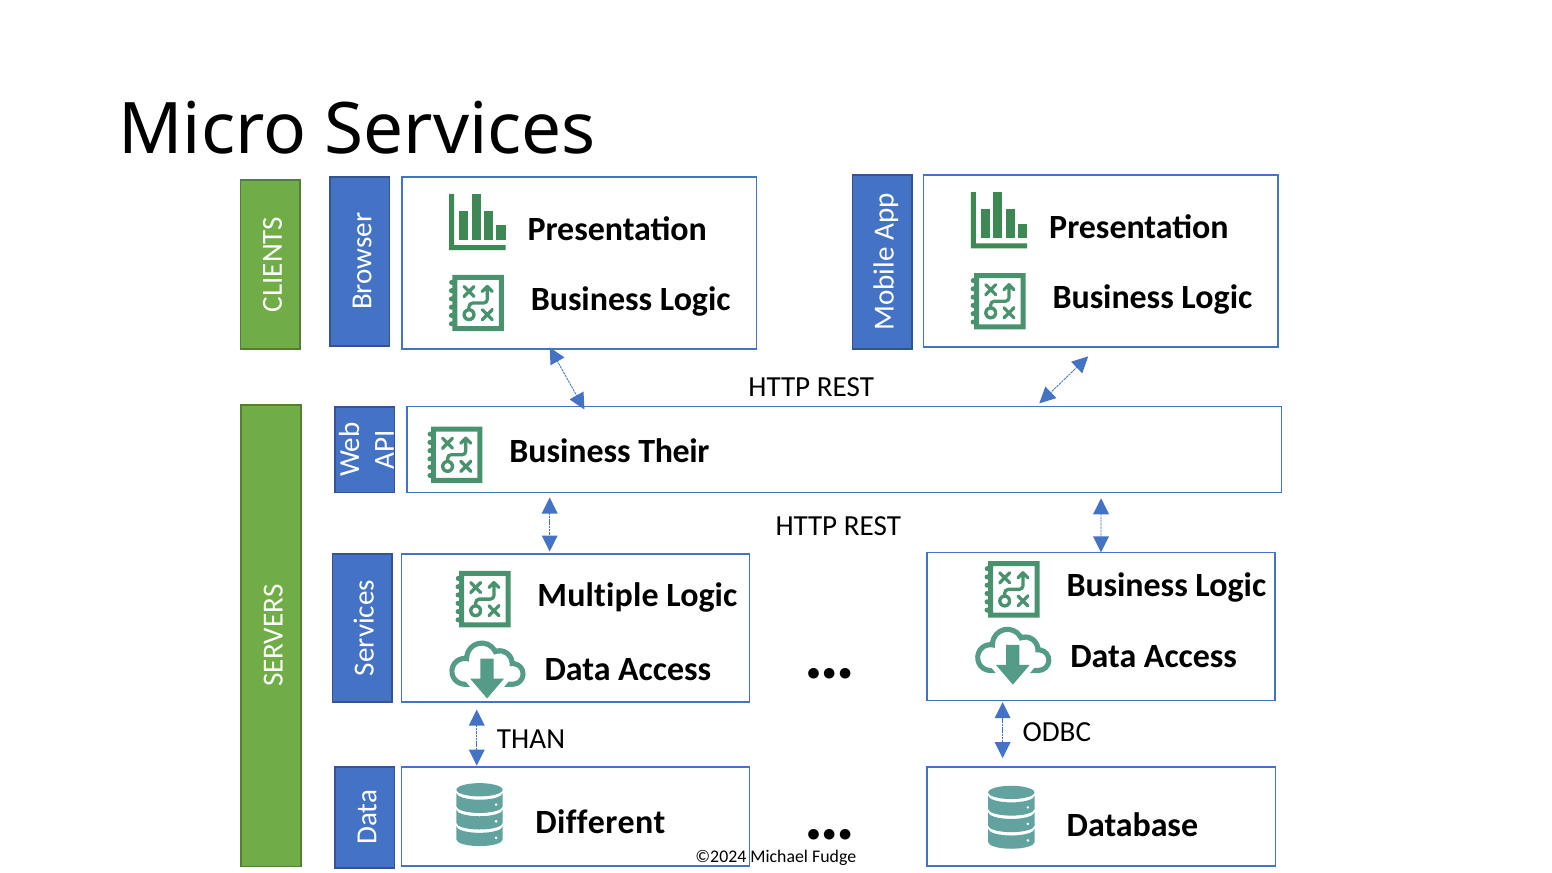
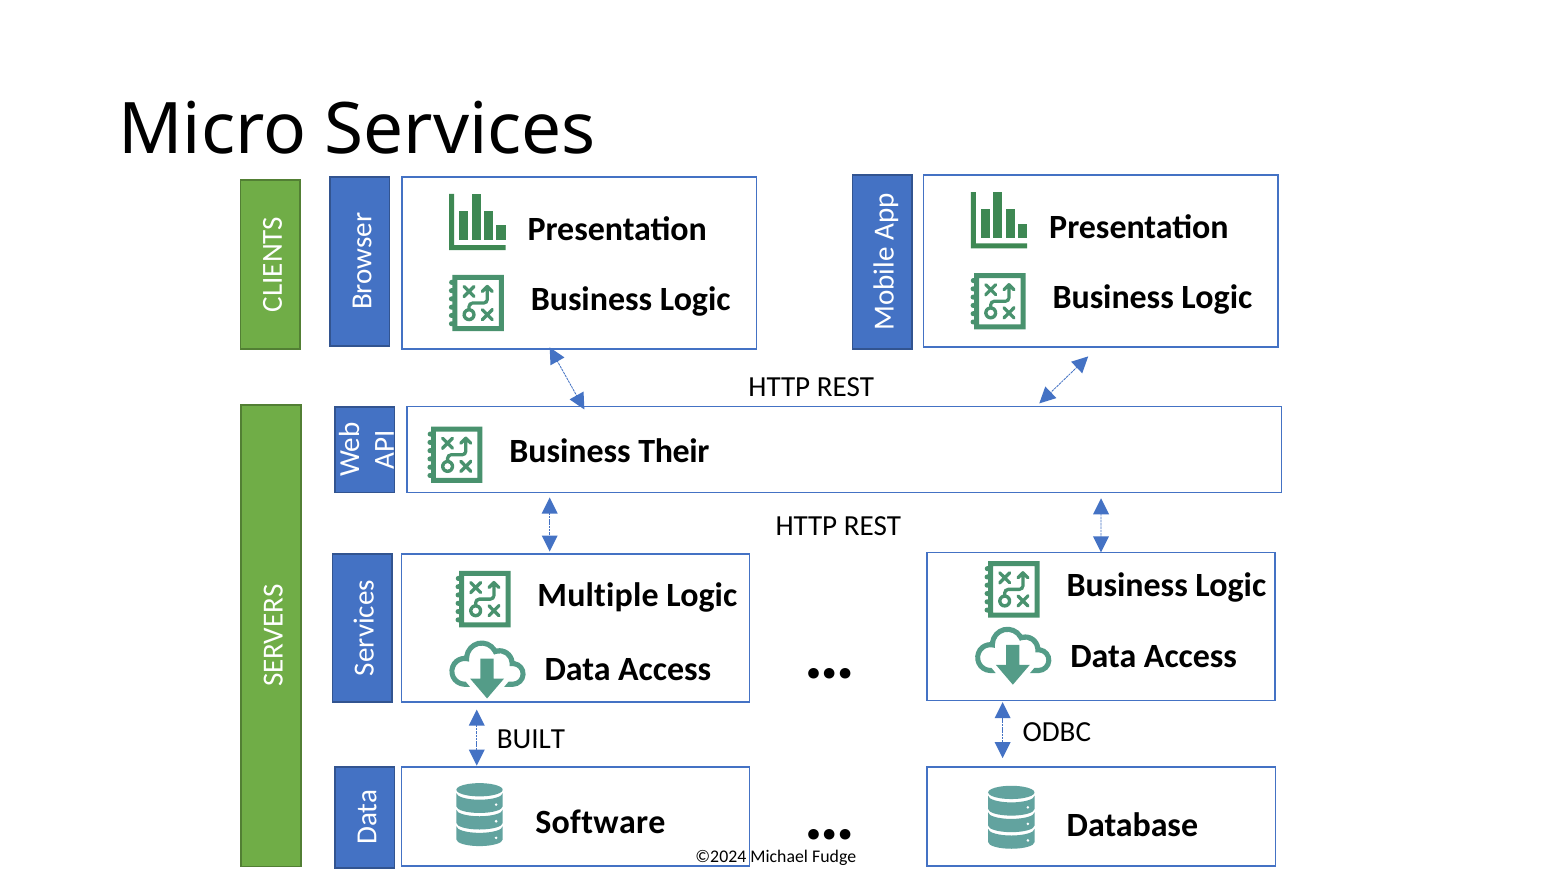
THAN: THAN -> BUILT
Different: Different -> Software
